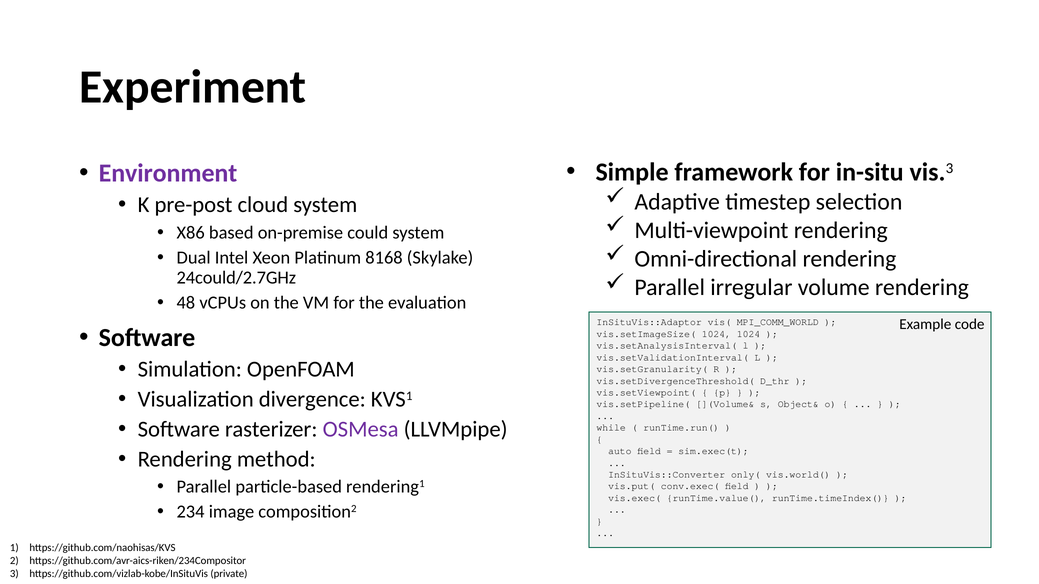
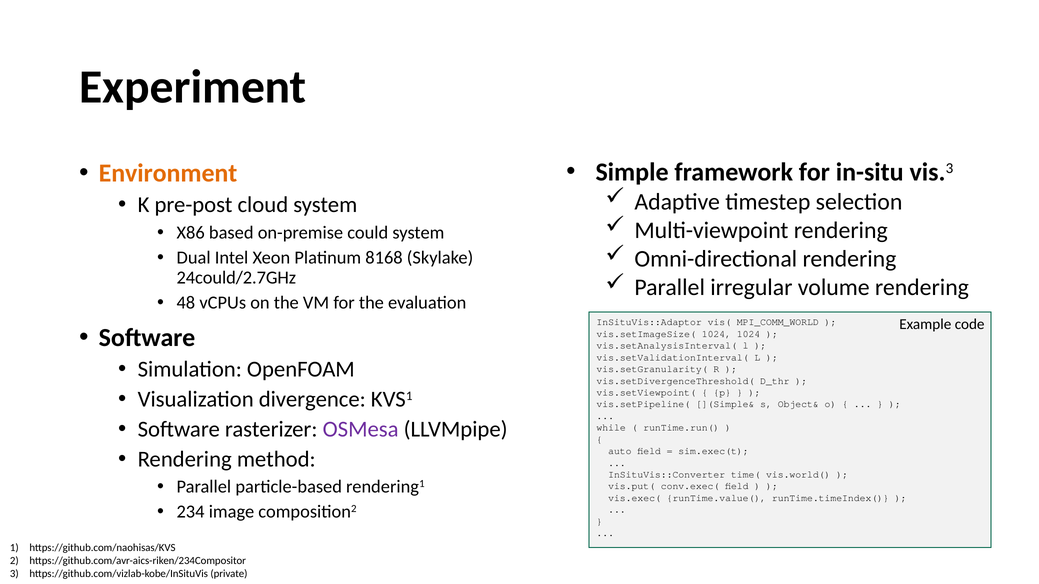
Environment colour: purple -> orange
](Volume&: ](Volume& -> ](Simple&
only(: only( -> time(
